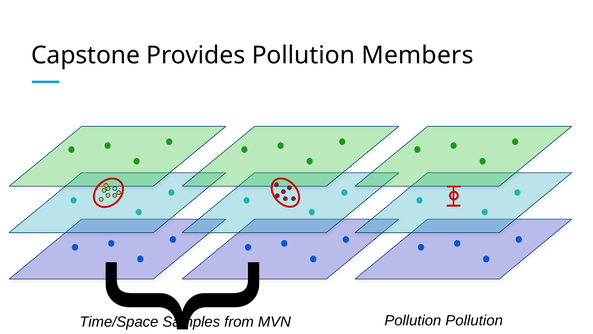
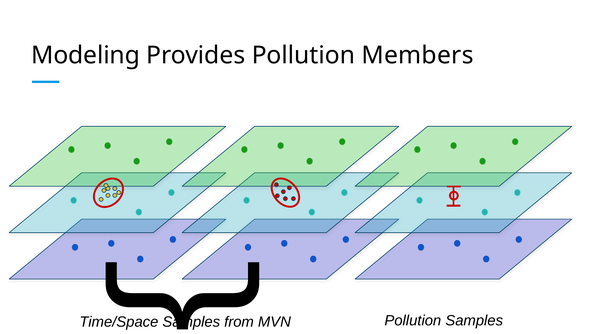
Capstone: Capstone -> Modeling
Pollution Pollution: Pollution -> Samples
